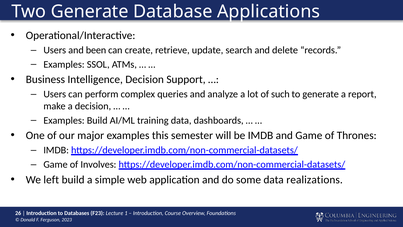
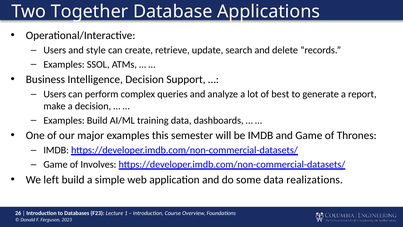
Two Generate: Generate -> Together
been: been -> style
such: such -> best
